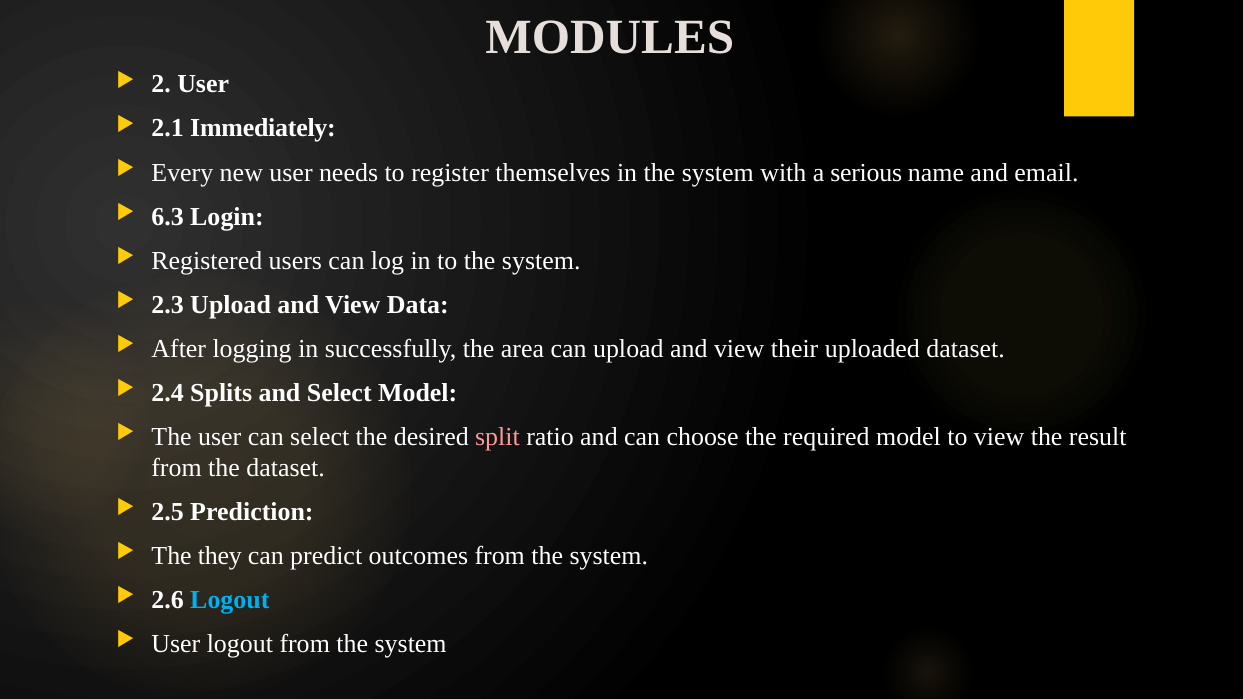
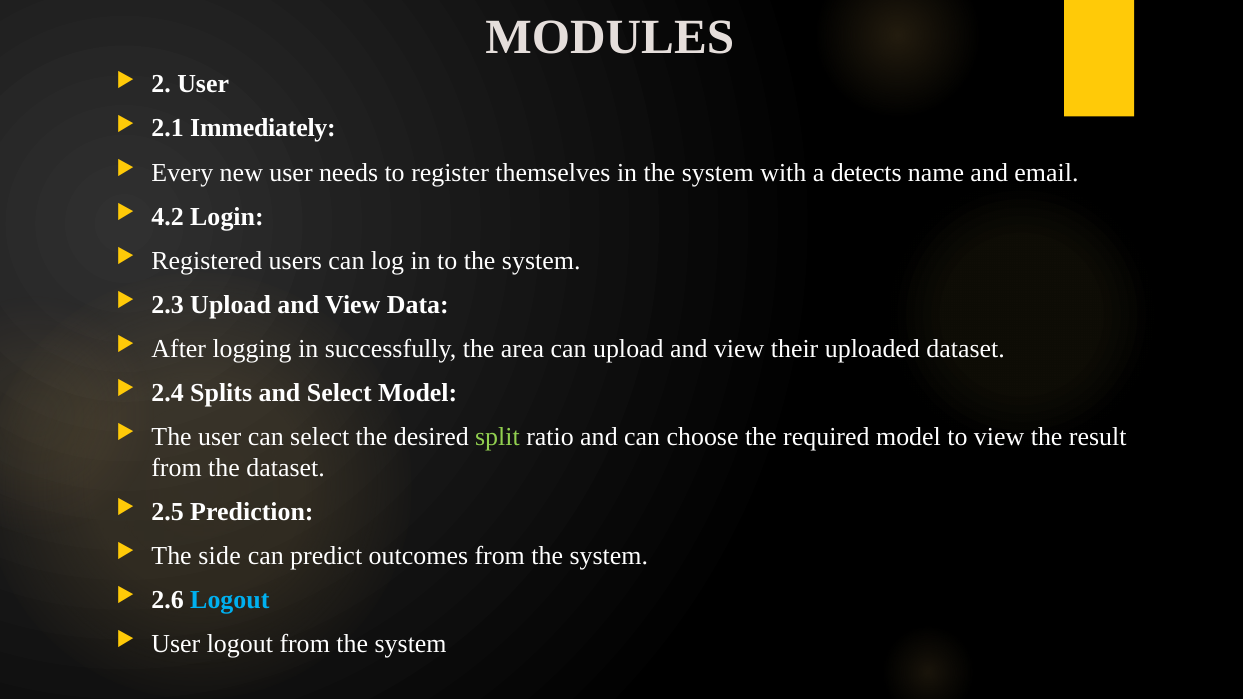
serious: serious -> detects
6.3: 6.3 -> 4.2
split colour: pink -> light green
they: they -> side
